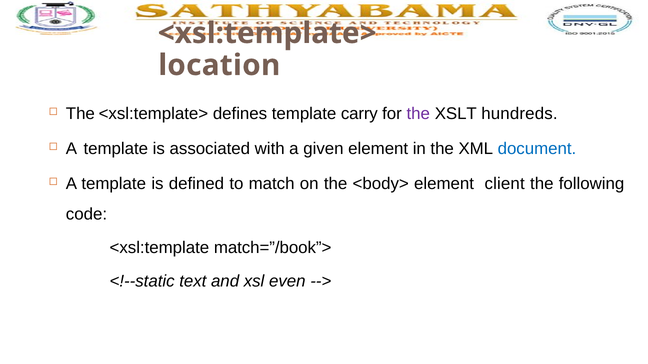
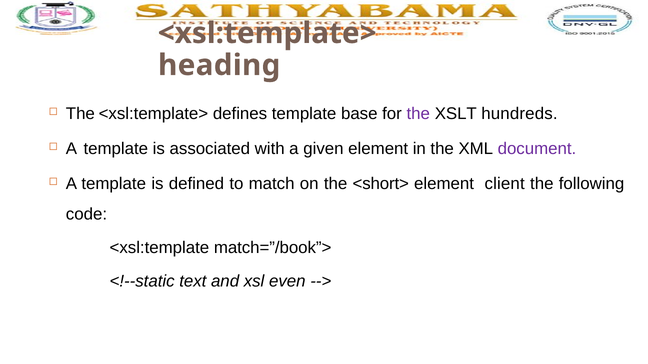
location: location -> heading
carry: carry -> base
document colour: blue -> purple
<body>: <body> -> <short>
